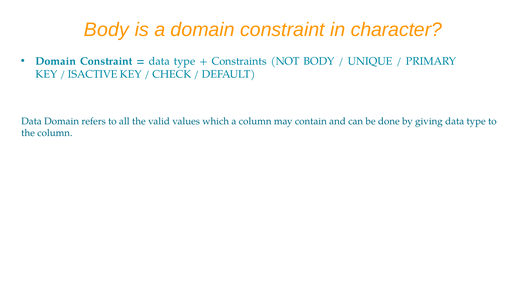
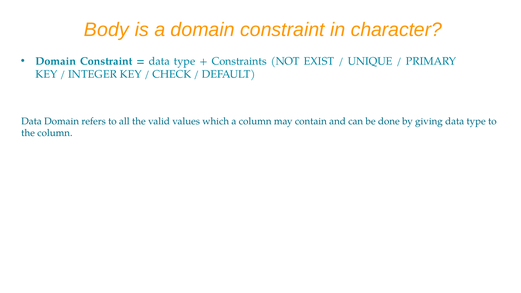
NOT BODY: BODY -> EXIST
ISACTIVE: ISACTIVE -> INTEGER
